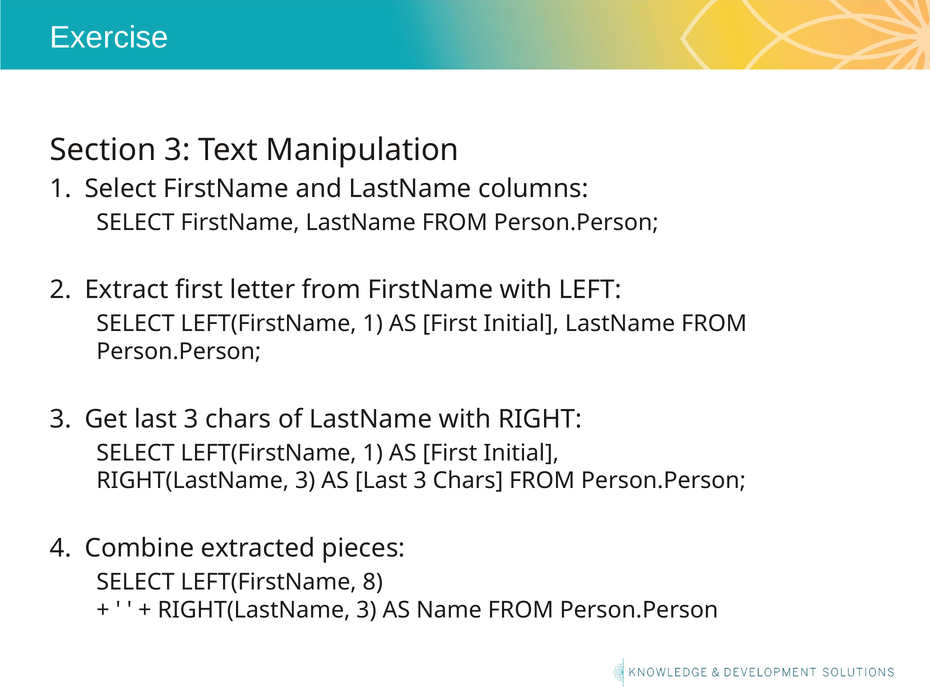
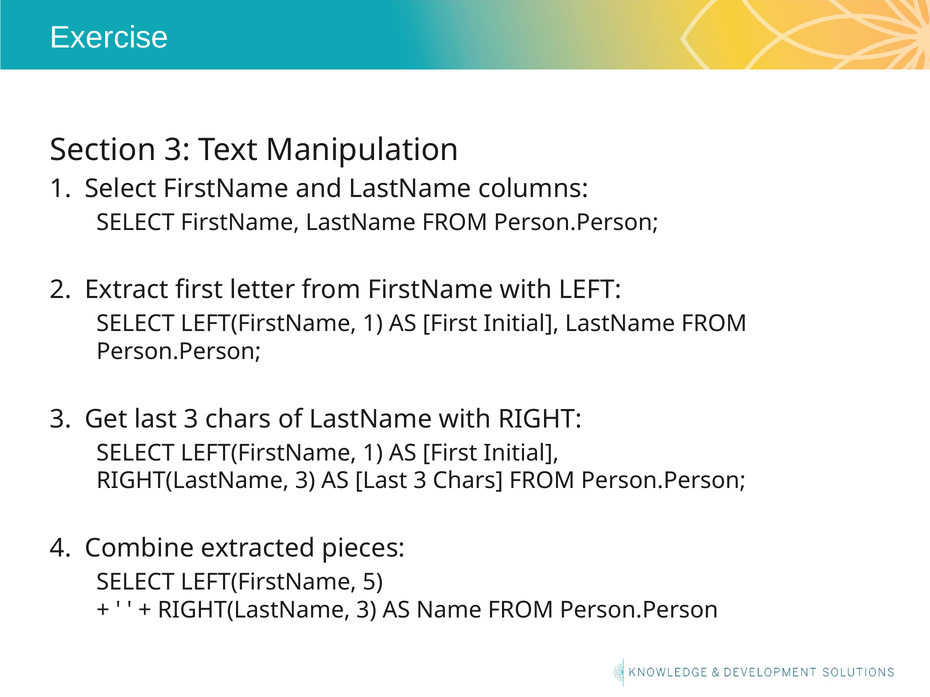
8: 8 -> 5
